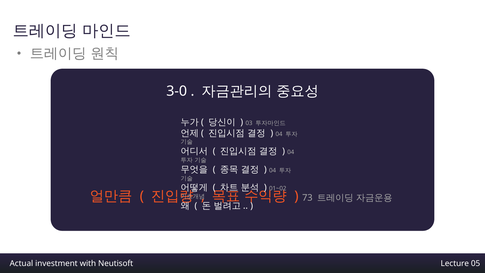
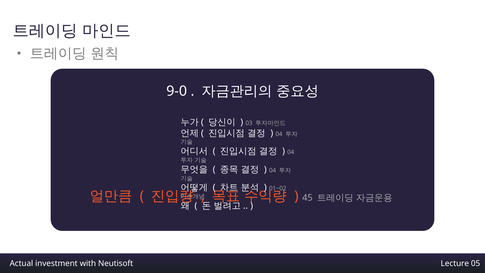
3-0: 3-0 -> 9-0
73: 73 -> 45
